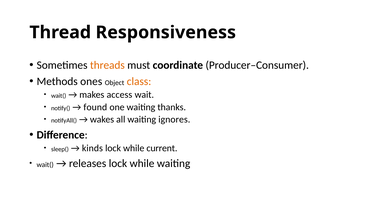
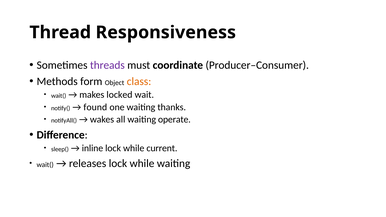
threads colour: orange -> purple
ones: ones -> form
access: access -> locked
ignores: ignores -> operate
kinds: kinds -> inline
